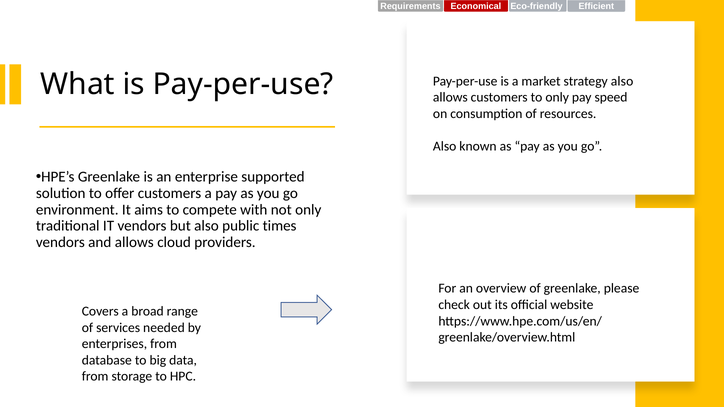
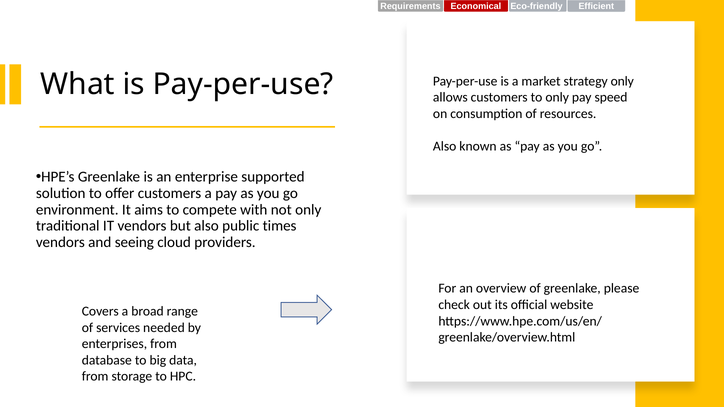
strategy also: also -> only
and allows: allows -> seeing
